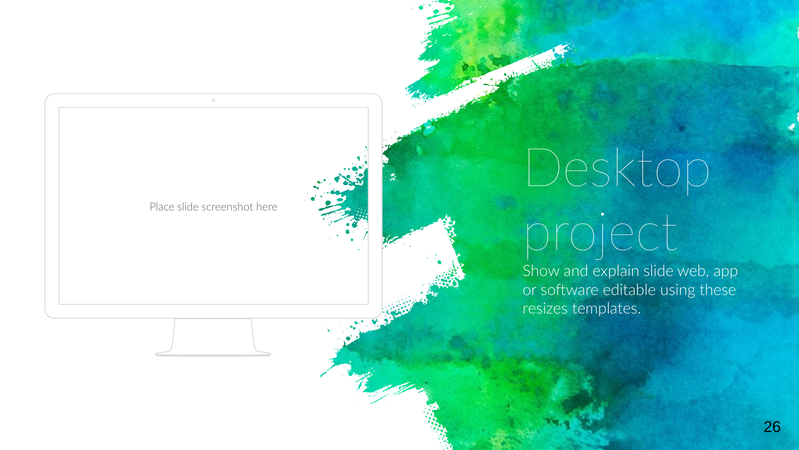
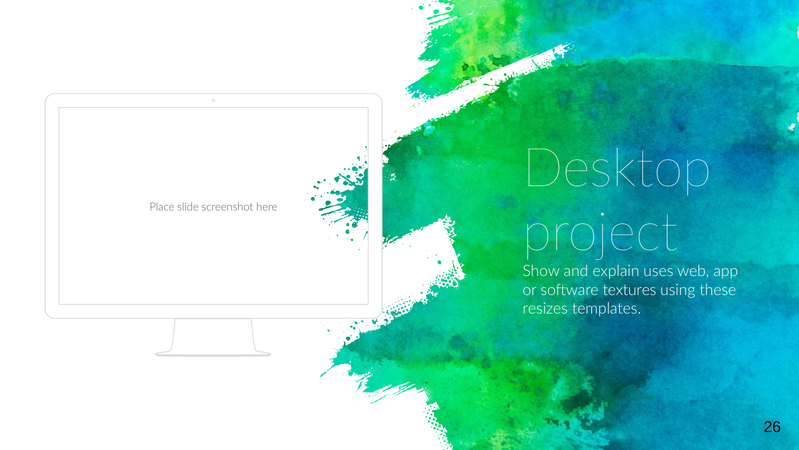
explain slide: slide -> uses
editable: editable -> textures
